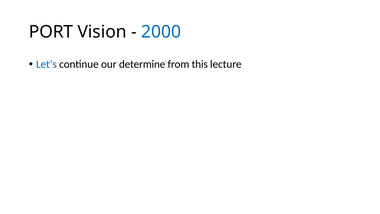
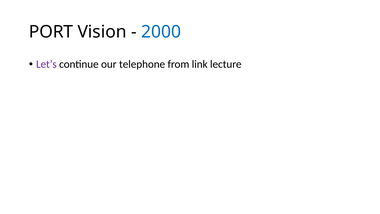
Let’s colour: blue -> purple
determine: determine -> telephone
this: this -> link
